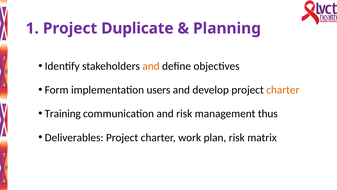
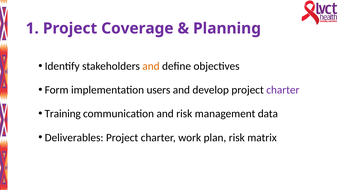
Duplicate: Duplicate -> Coverage
charter at (283, 90) colour: orange -> purple
thus: thus -> data
